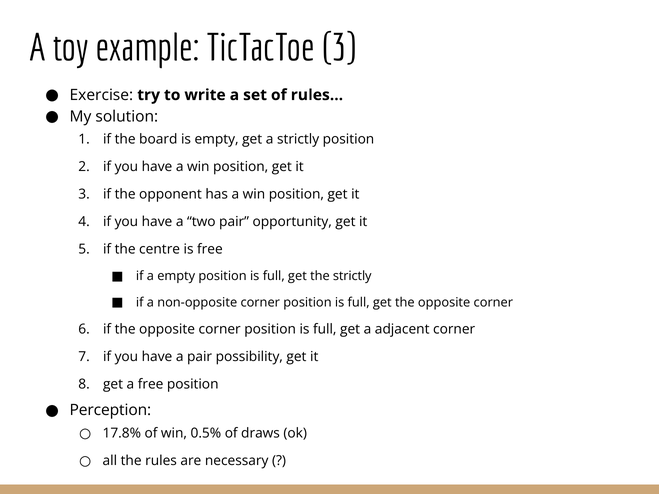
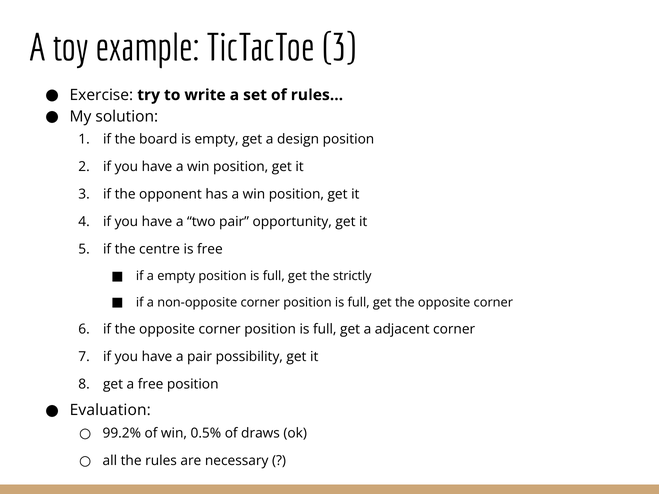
a strictly: strictly -> design
Perception: Perception -> Evaluation
17.8%: 17.8% -> 99.2%
